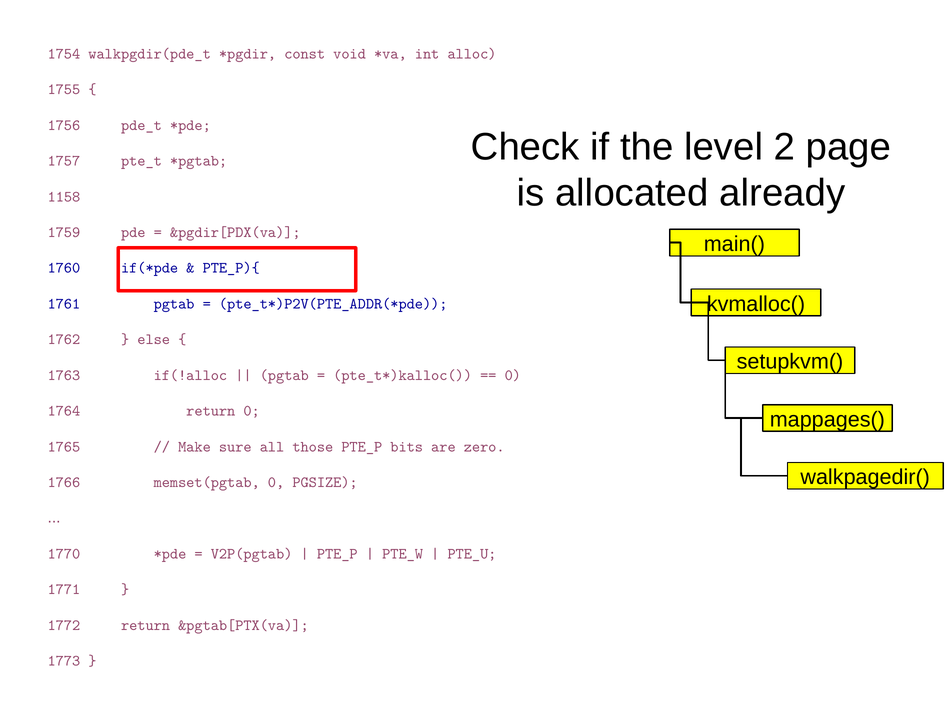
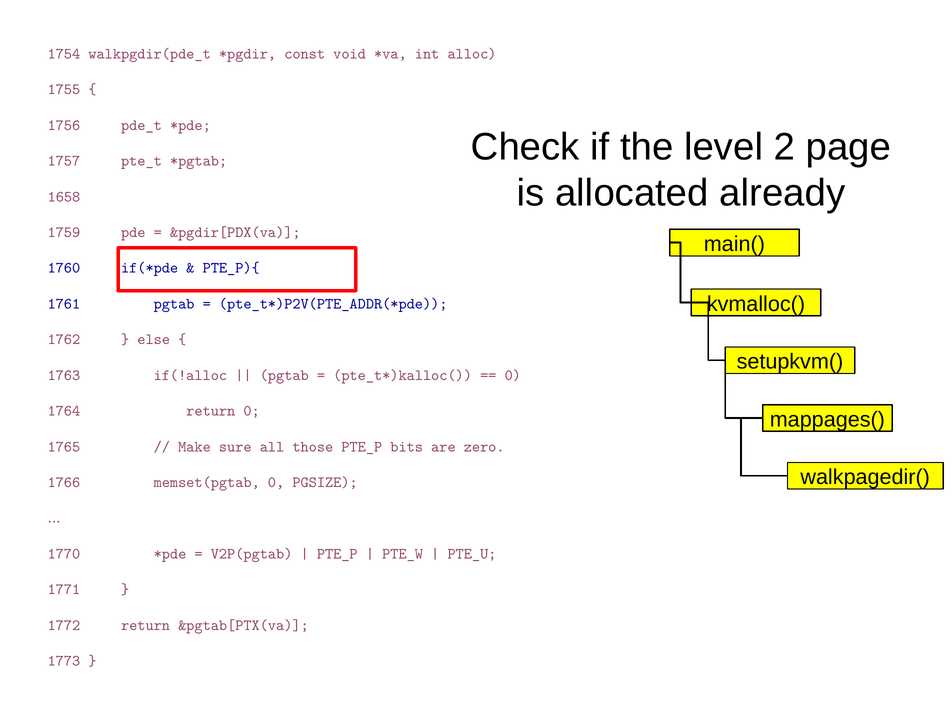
1158: 1158 -> 1658
